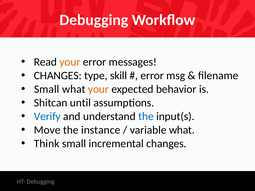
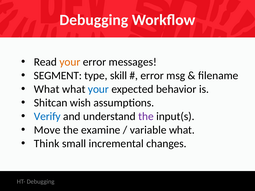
CHANGES at (58, 76): CHANGES -> SEGMENT
Small at (47, 89): Small -> What
your at (98, 89) colour: orange -> blue
until: until -> wish
the at (146, 116) colour: blue -> purple
instance: instance -> examine
